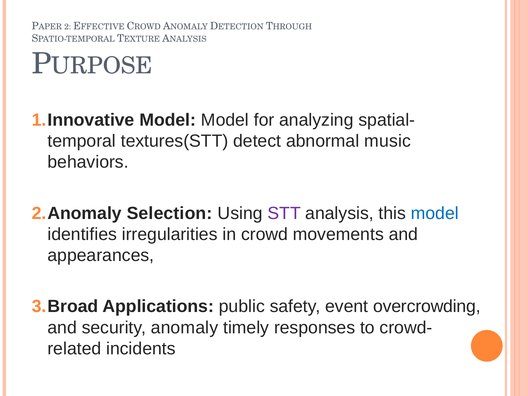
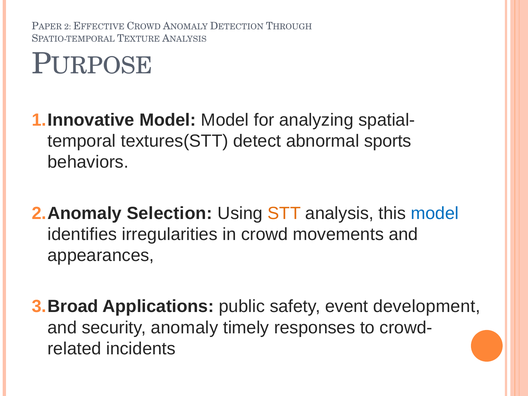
music: music -> sports
STT colour: purple -> orange
overcrowding: overcrowding -> development
